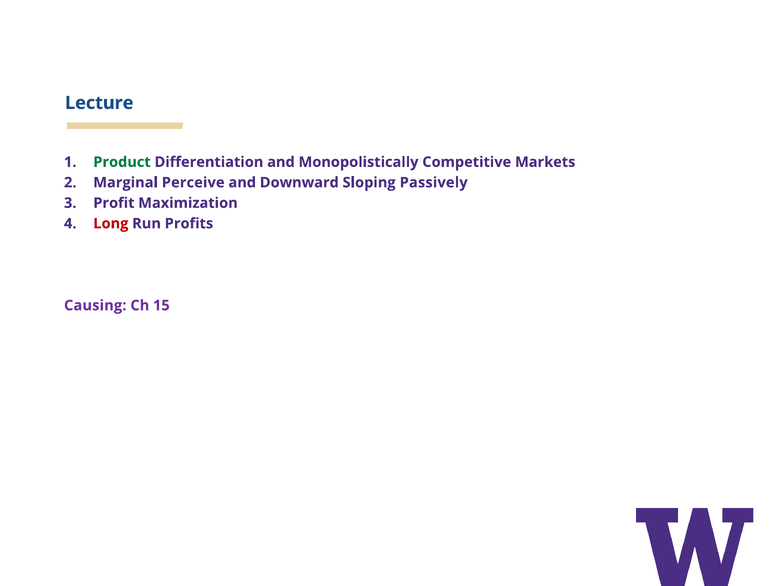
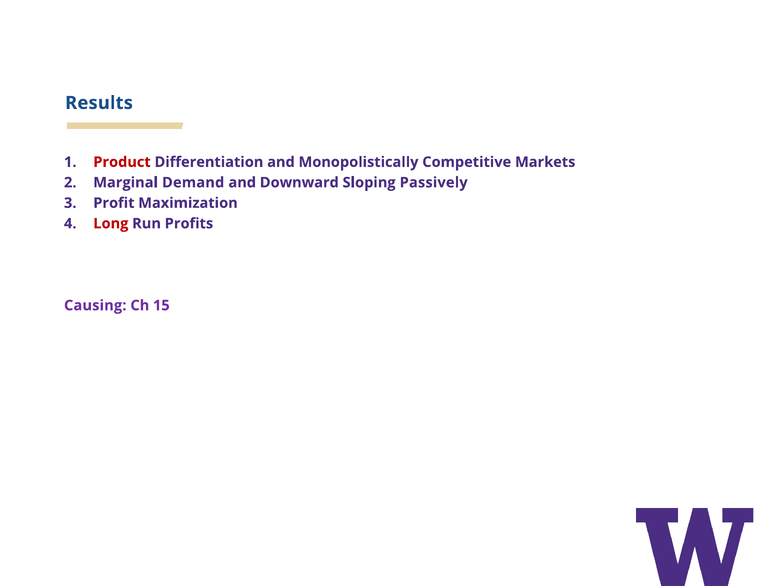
Lecture: Lecture -> Results
Product colour: green -> red
Perceive: Perceive -> Demand
